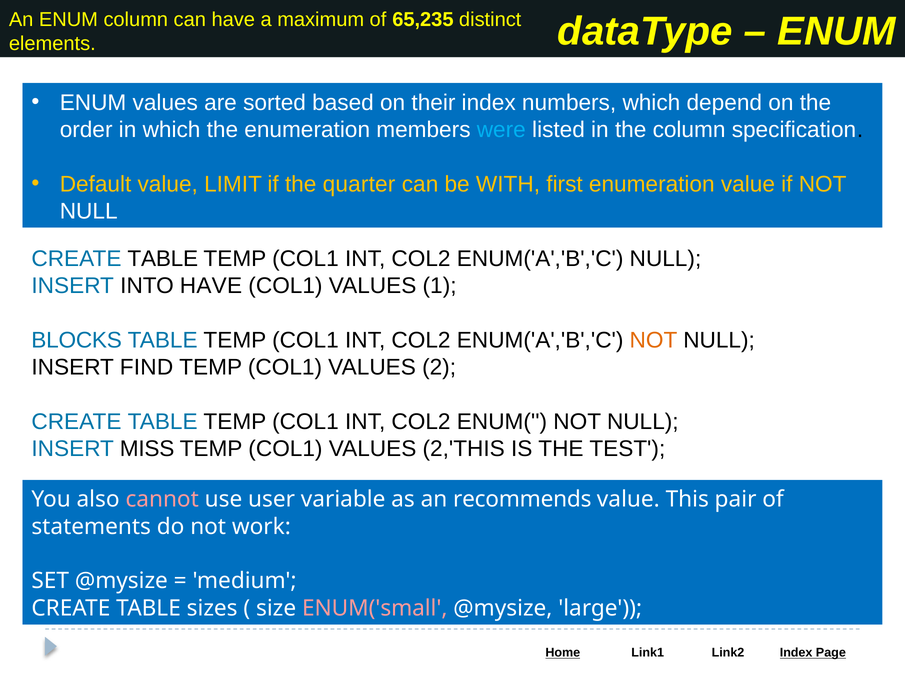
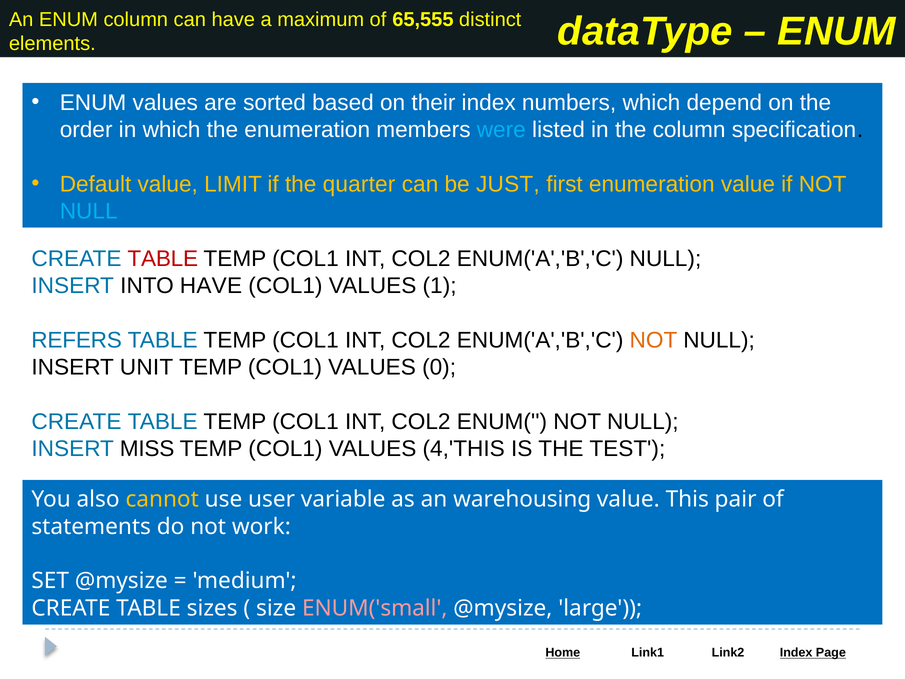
65,235: 65,235 -> 65,555
WITH: WITH -> JUST
NULL at (89, 211) colour: white -> light blue
TABLE at (163, 259) colour: black -> red
BLOCKS: BLOCKS -> REFERS
FIND: FIND -> UNIT
2: 2 -> 0
2,'THIS: 2,'THIS -> 4,'THIS
cannot colour: pink -> yellow
recommends: recommends -> warehousing
